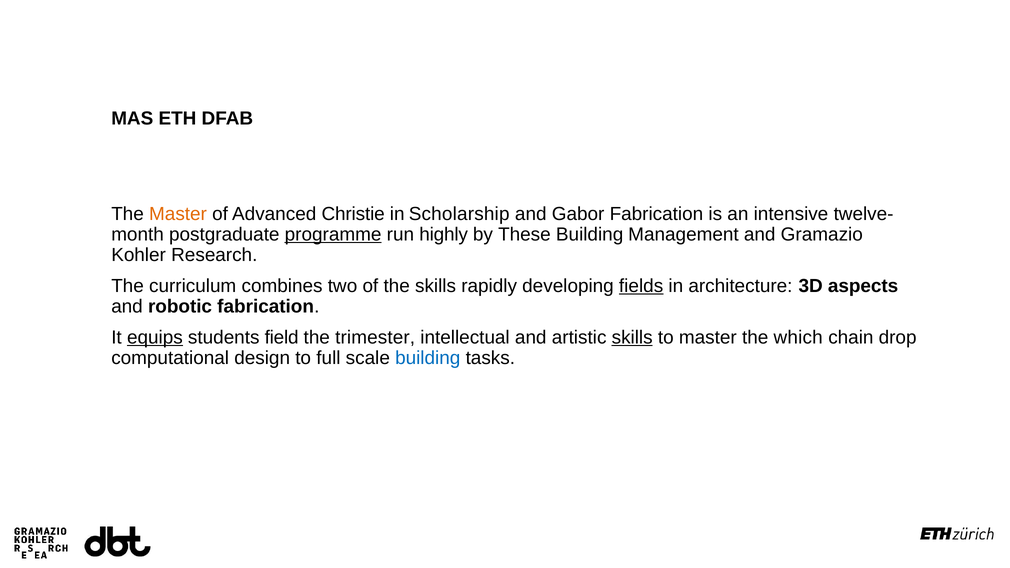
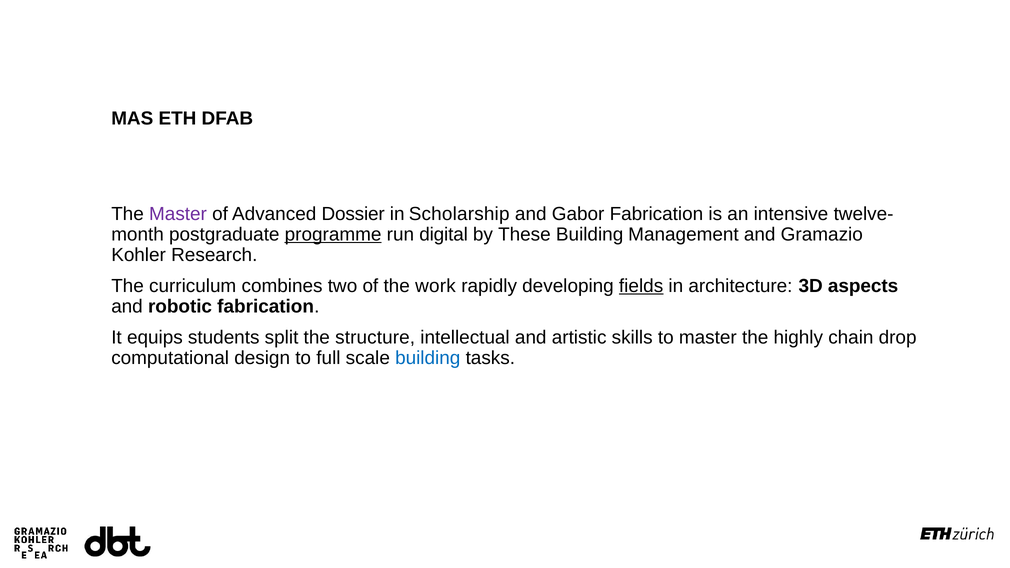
Master at (178, 214) colour: orange -> purple
Christie: Christie -> Dossier
highly: highly -> digital
the skills: skills -> work
equips underline: present -> none
field: field -> split
trimester: trimester -> structure
skills at (632, 337) underline: present -> none
which: which -> highly
